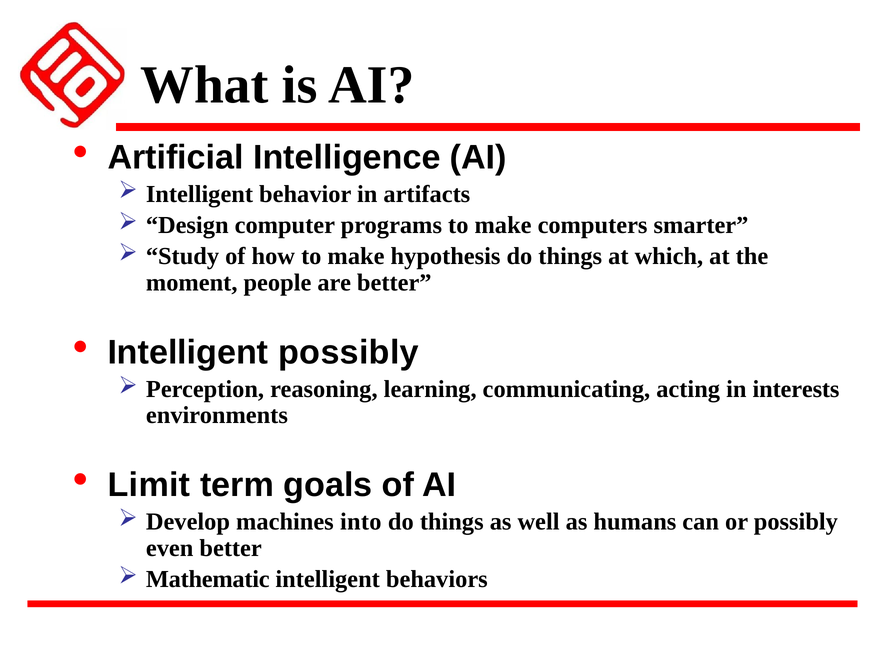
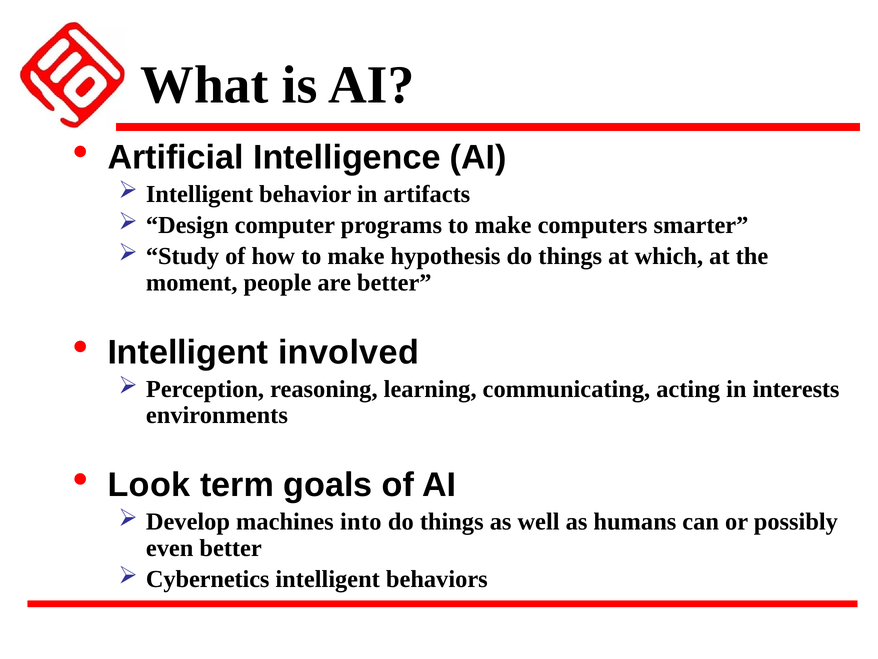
Intelligent possibly: possibly -> involved
Limit: Limit -> Look
Mathematic: Mathematic -> Cybernetics
